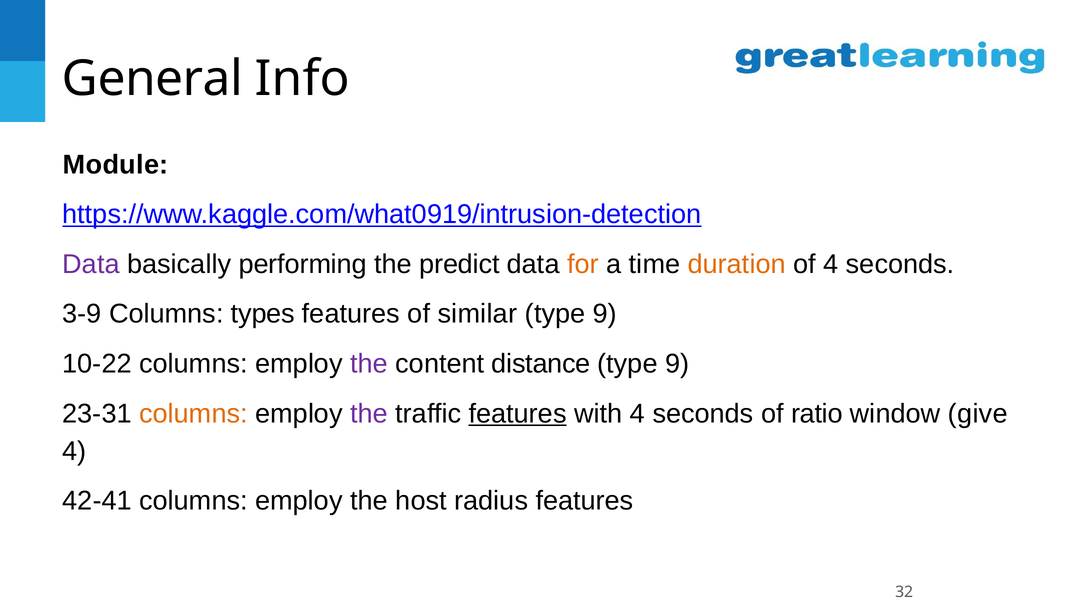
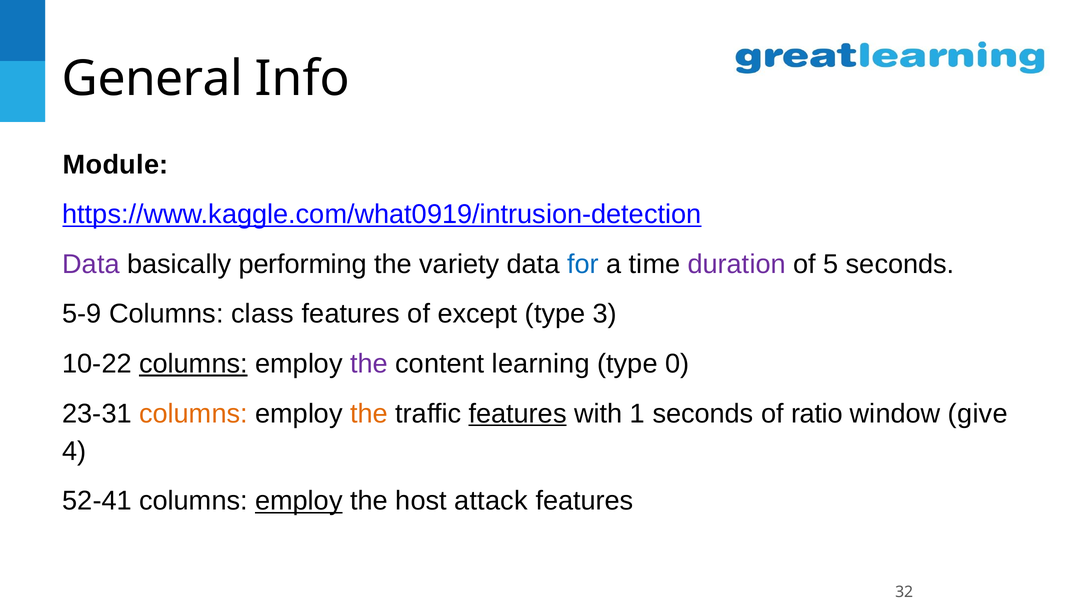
predict: predict -> variety
for colour: orange -> blue
duration colour: orange -> purple
of 4: 4 -> 5
3-9: 3-9 -> 5-9
types: types -> class
similar: similar -> except
9 at (605, 314): 9 -> 3
columns at (193, 364) underline: none -> present
distance: distance -> learning
9 at (677, 364): 9 -> 0
the at (369, 414) colour: purple -> orange
with 4: 4 -> 1
42-41: 42-41 -> 52-41
employ at (299, 501) underline: none -> present
radius: radius -> attack
